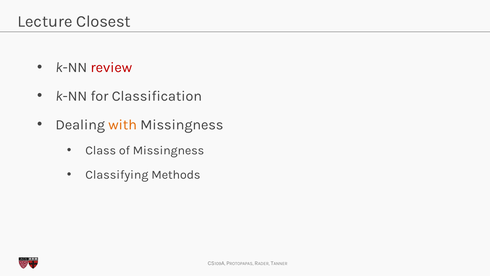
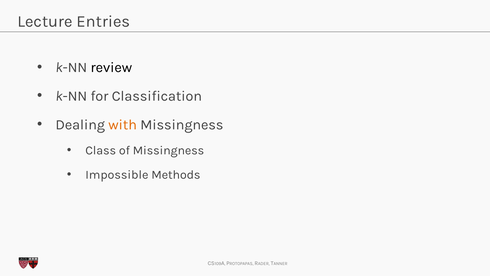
Closest: Closest -> Entries
review colour: red -> black
Classifying: Classifying -> Impossible
